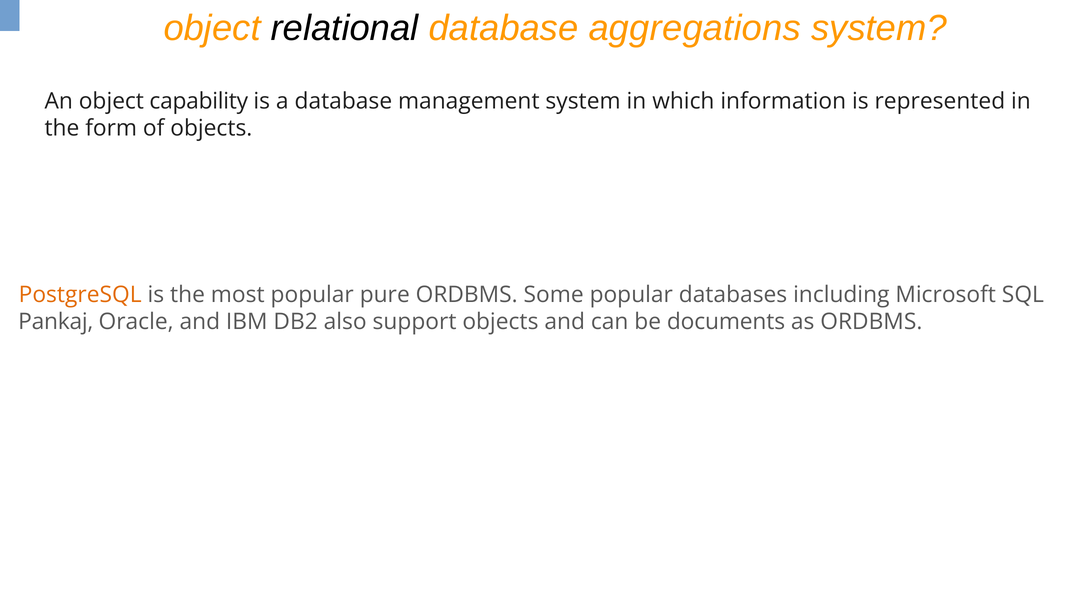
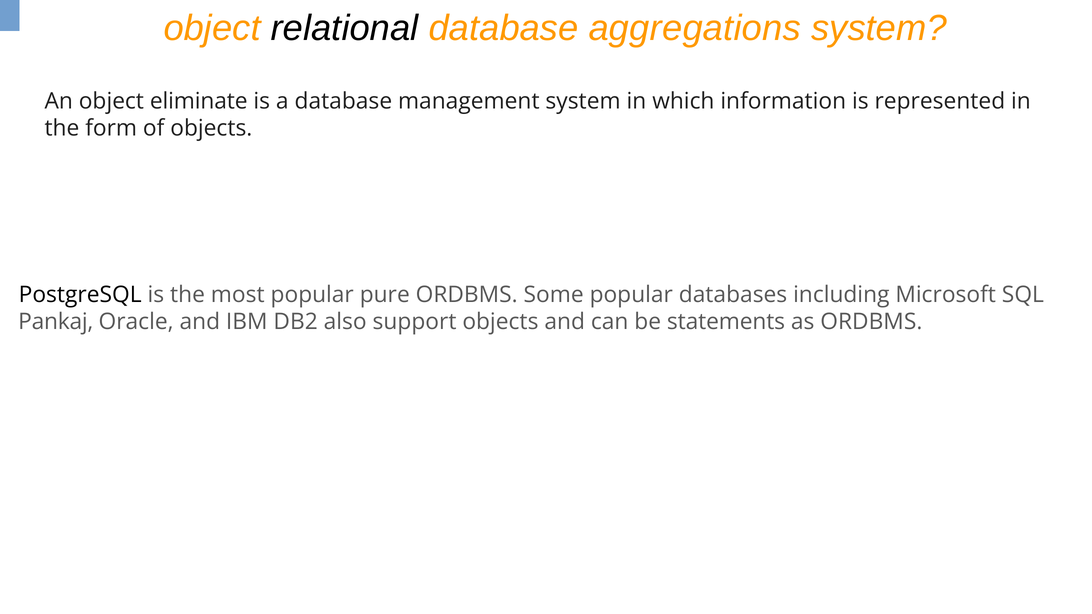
capability: capability -> eliminate
PostgreSQL colour: orange -> black
documents: documents -> statements
